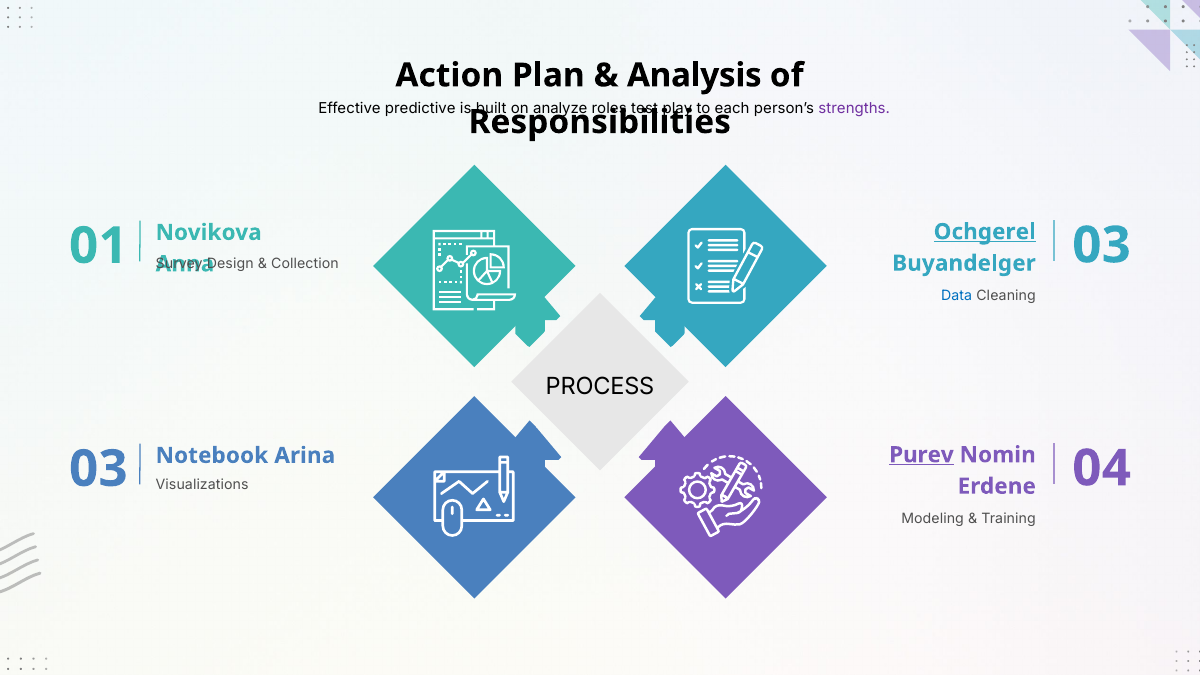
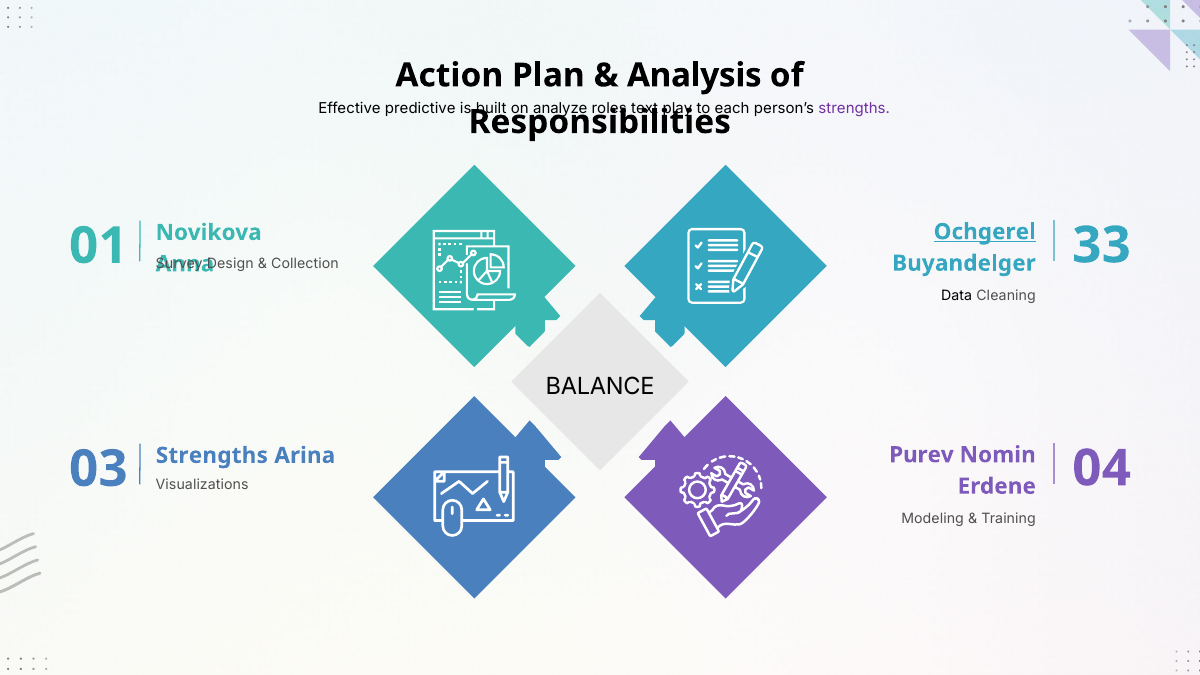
test: test -> text
Buyandelger 03: 03 -> 33
Data colour: blue -> black
PROCESS: PROCESS -> BALANCE
Purev underline: present -> none
Notebook at (212, 455): Notebook -> Strengths
